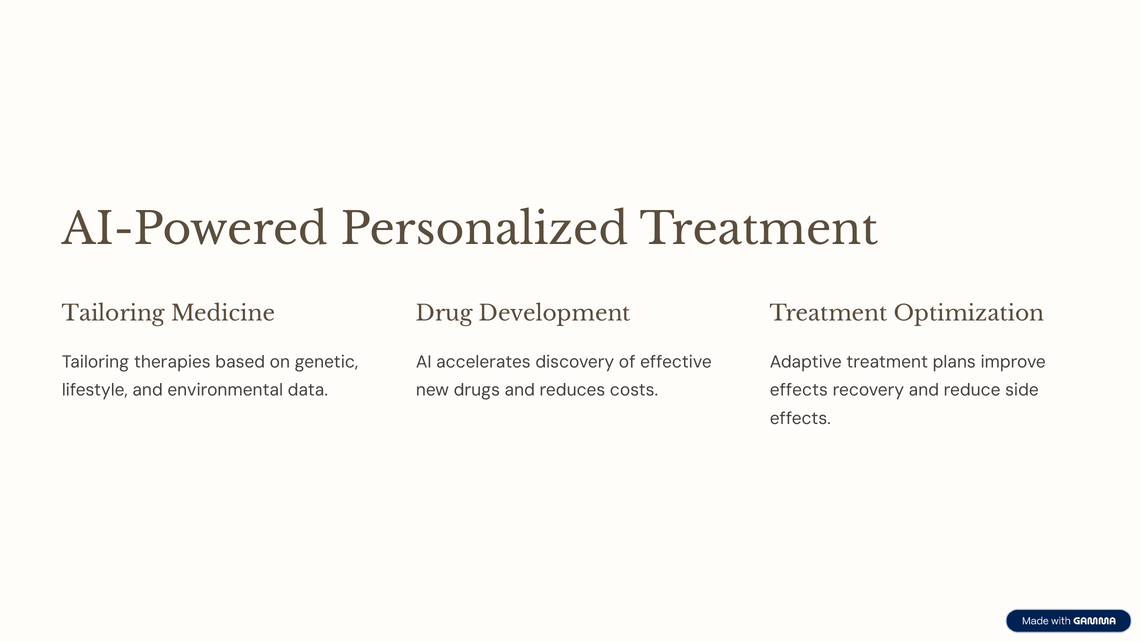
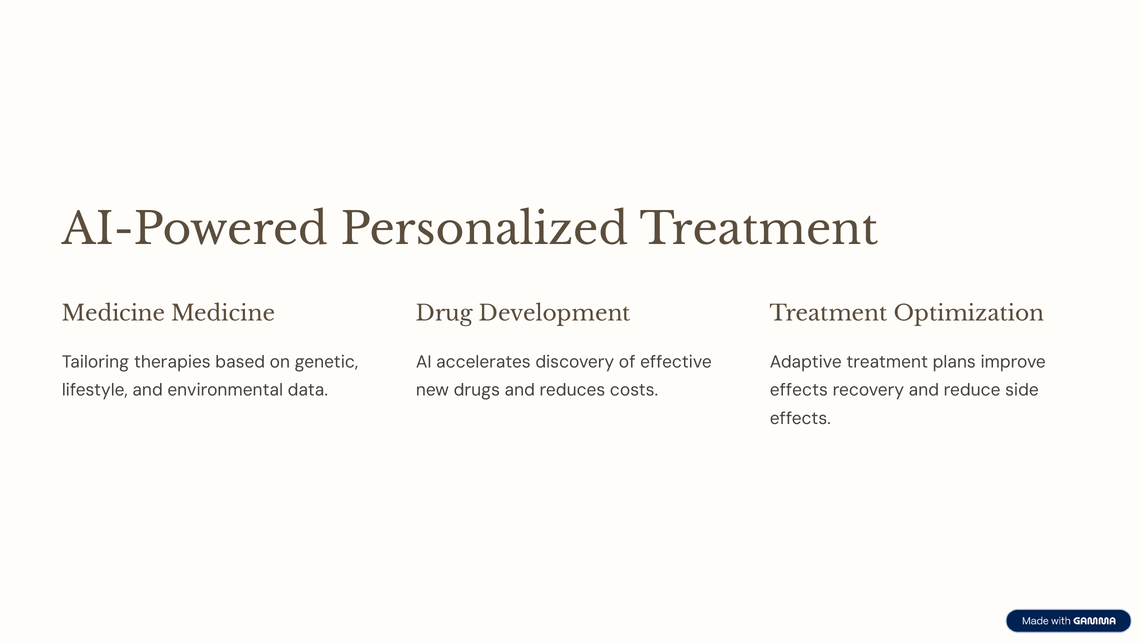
Tailoring at (113, 313): Tailoring -> Medicine
